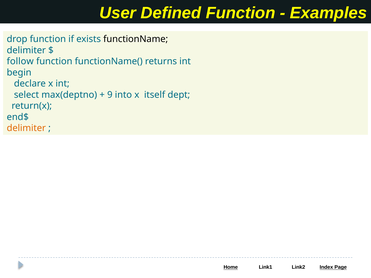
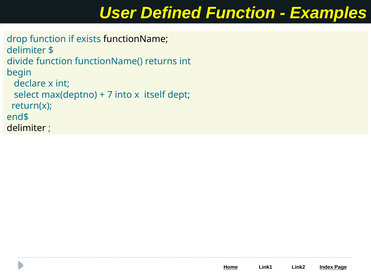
follow: follow -> divide
9: 9 -> 7
delimiter at (26, 128) colour: orange -> black
